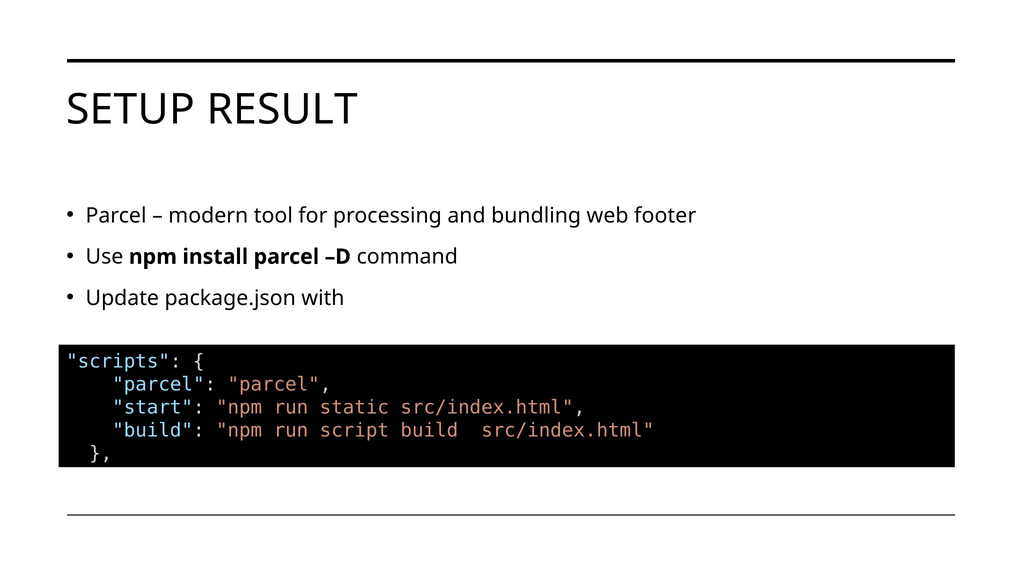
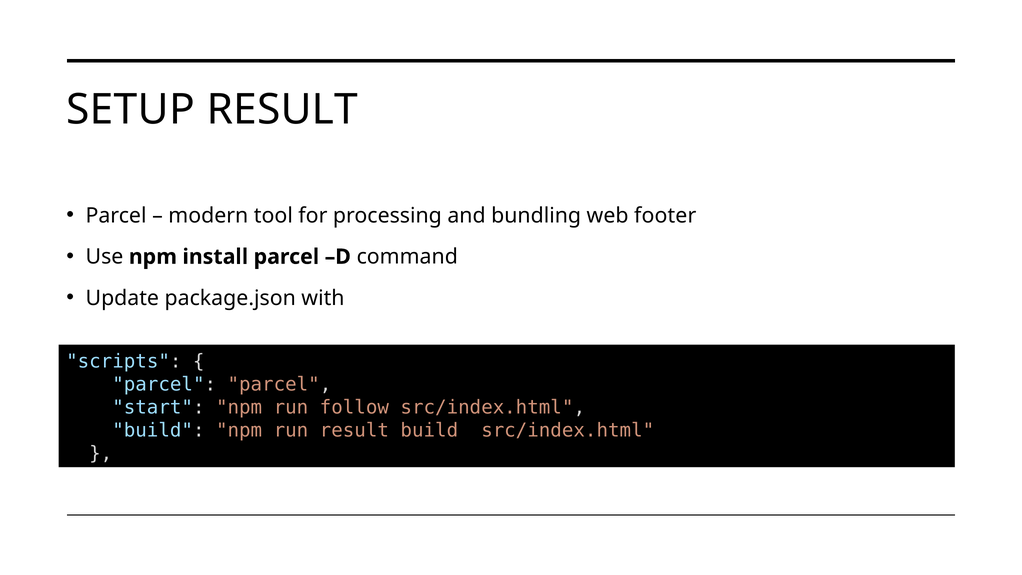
static: static -> follow
run script: script -> result
